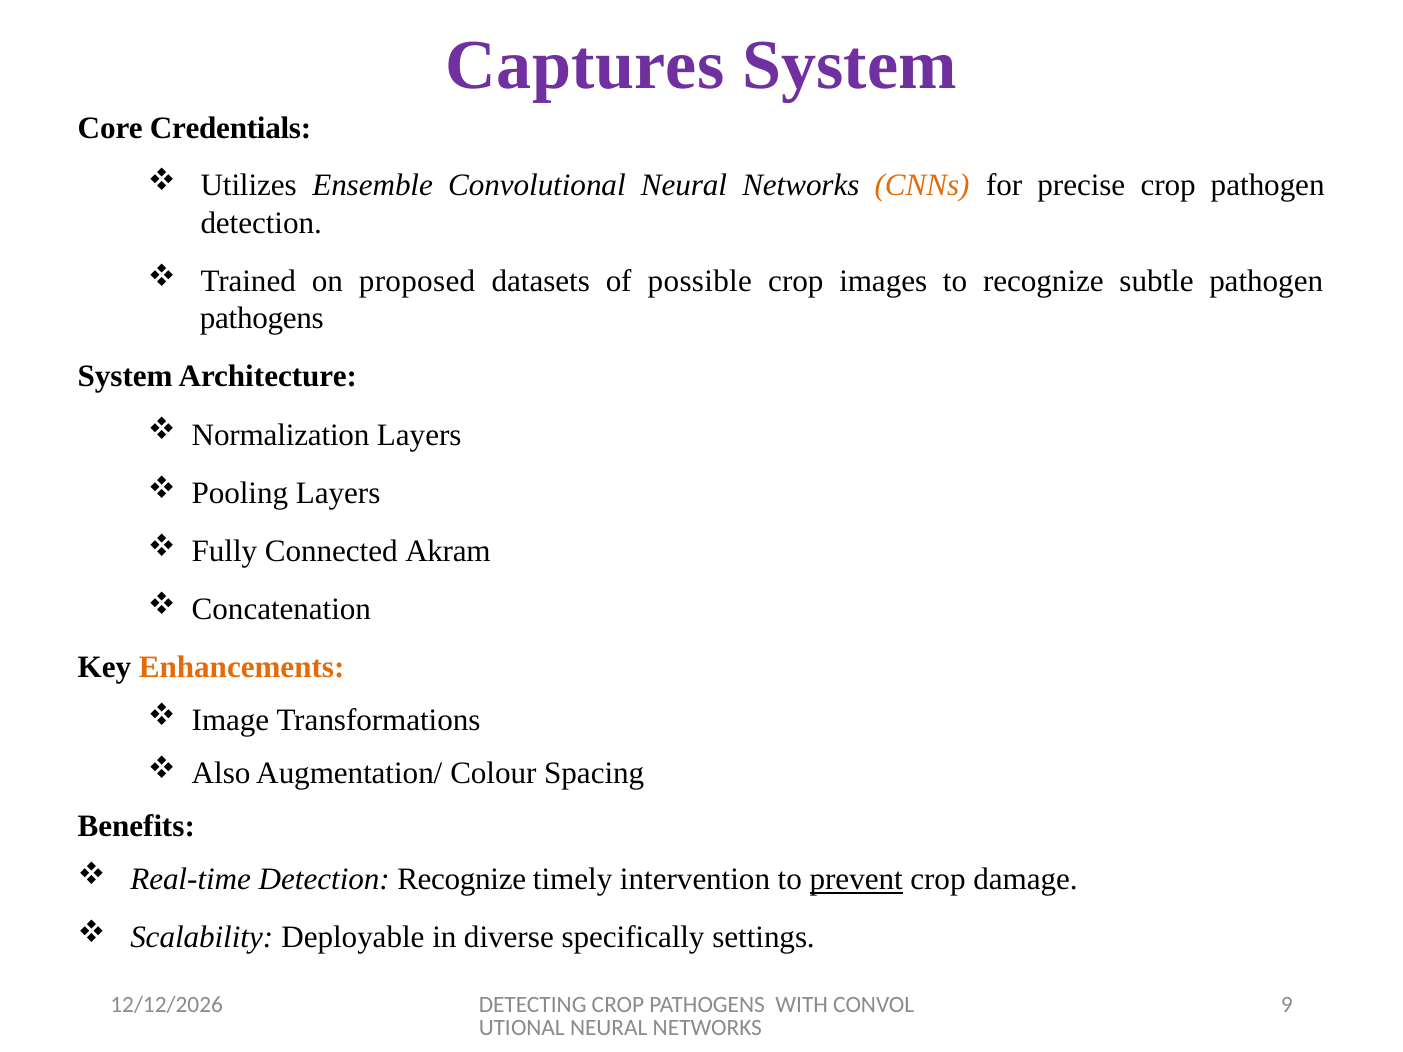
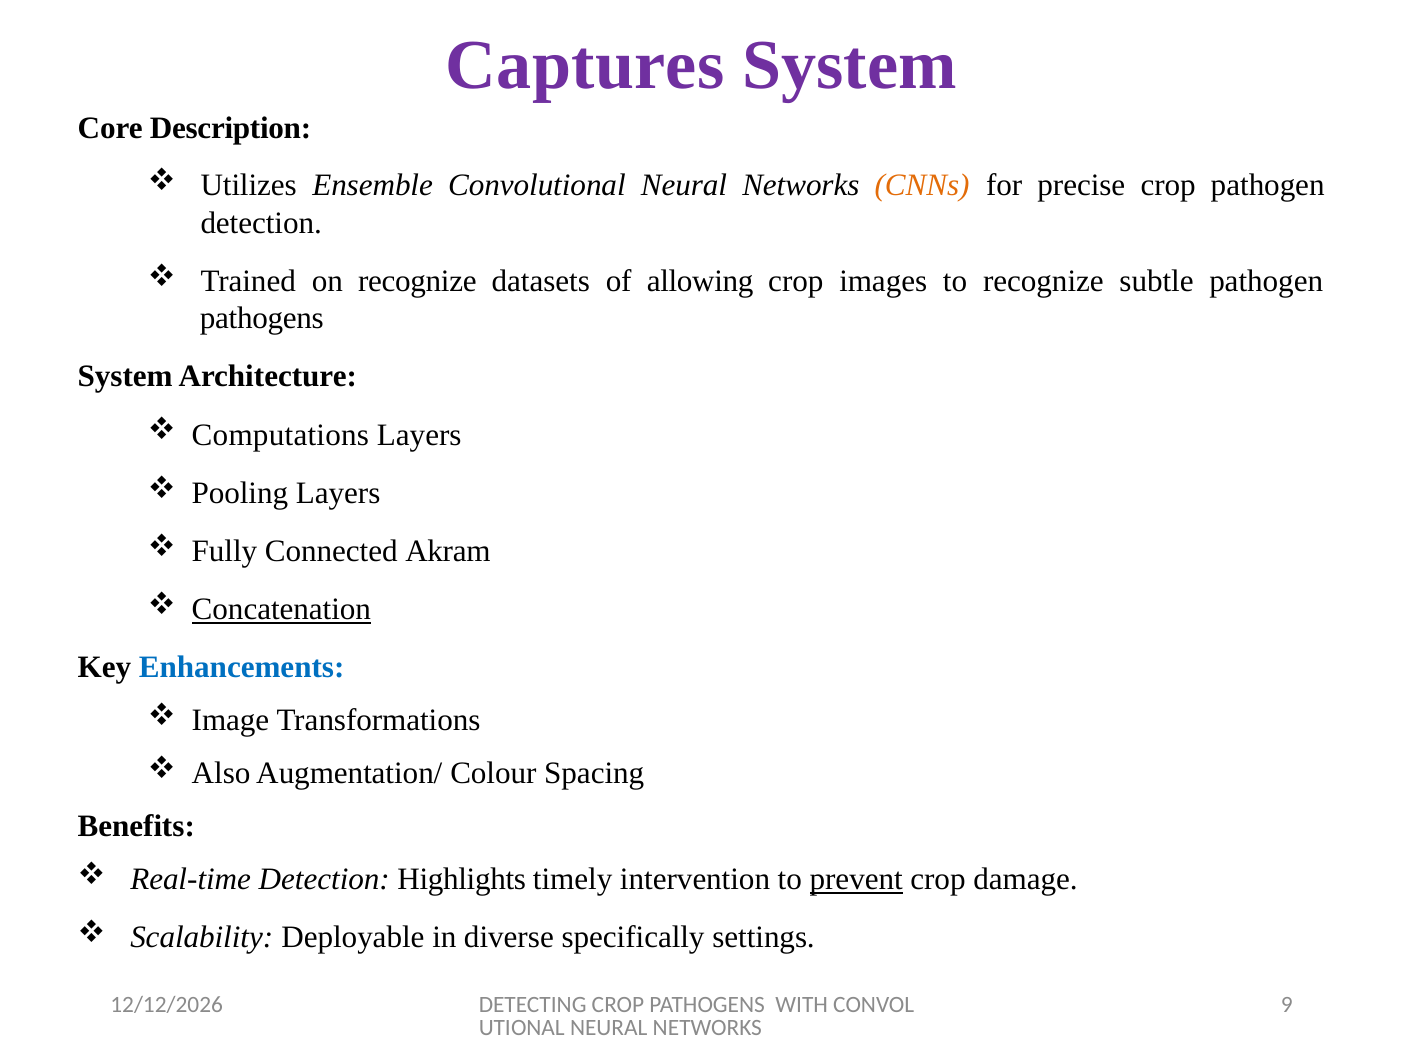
Credentials: Credentials -> Description
on proposed: proposed -> recognize
possible: possible -> allowing
Normalization: Normalization -> Computations
Concatenation underline: none -> present
Enhancements colour: orange -> blue
Detection Recognize: Recognize -> Highlights
